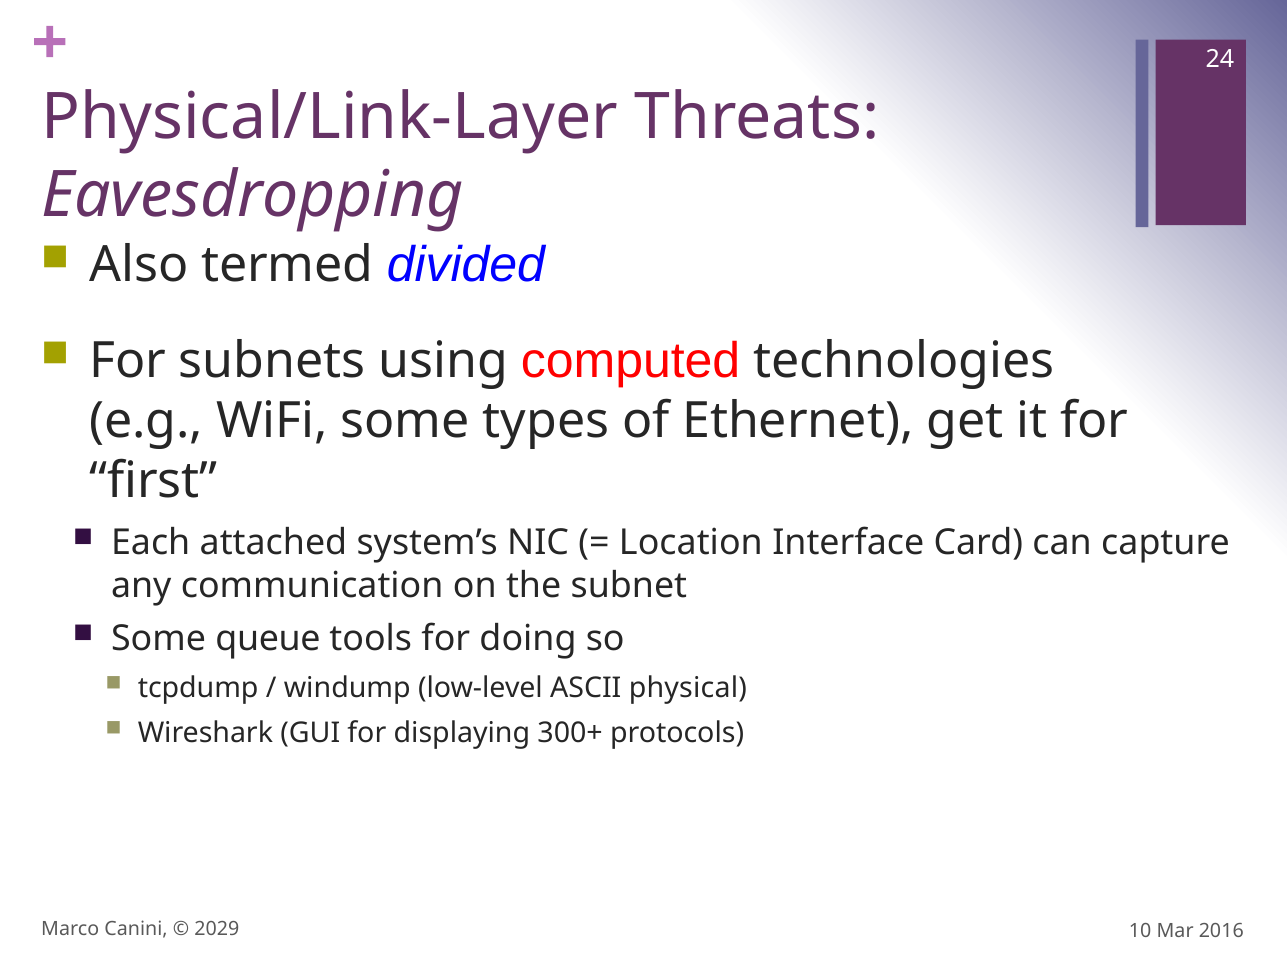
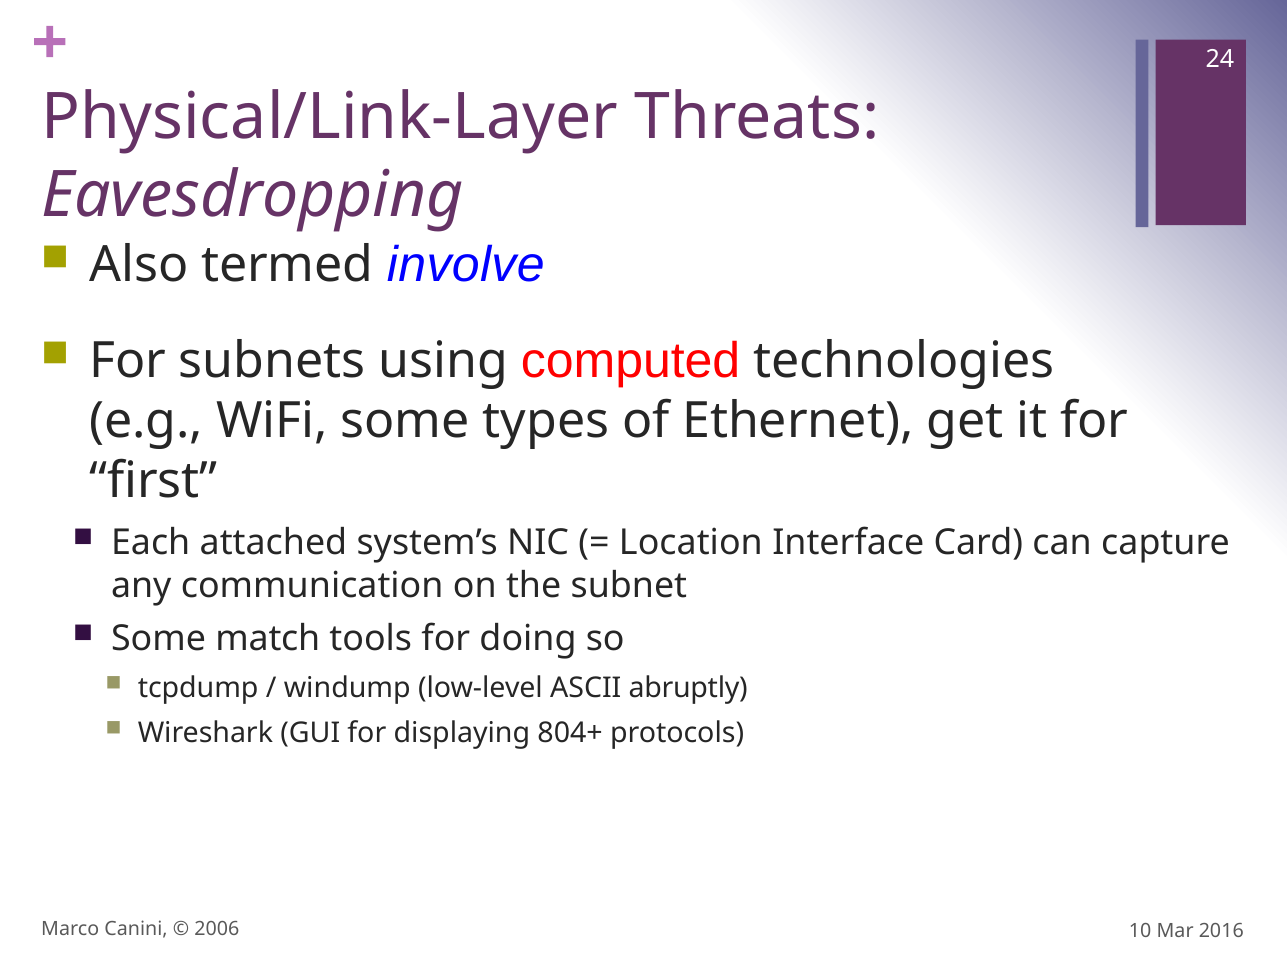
divided: divided -> involve
queue: queue -> match
physical: physical -> abruptly
300+: 300+ -> 804+
2029: 2029 -> 2006
